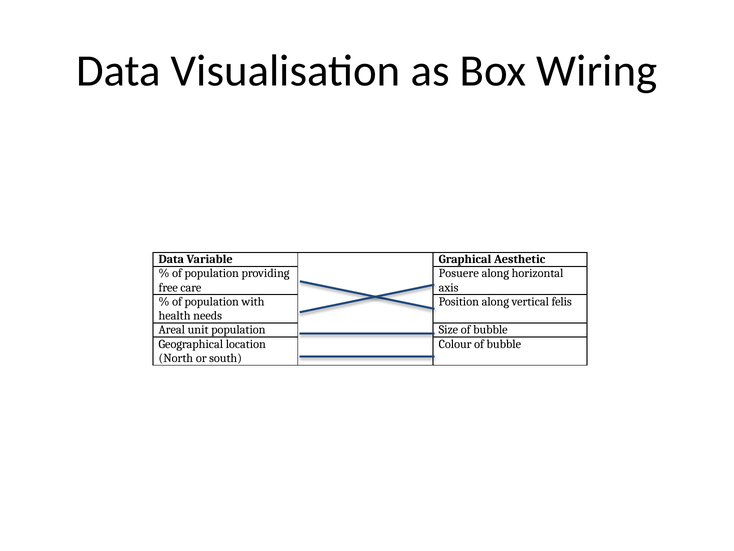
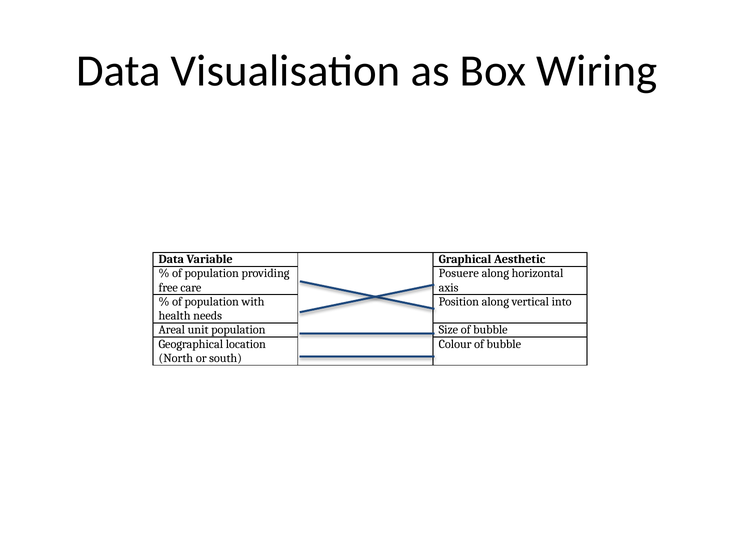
felis: felis -> into
